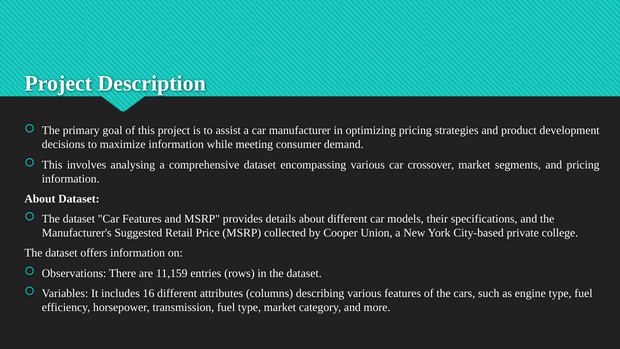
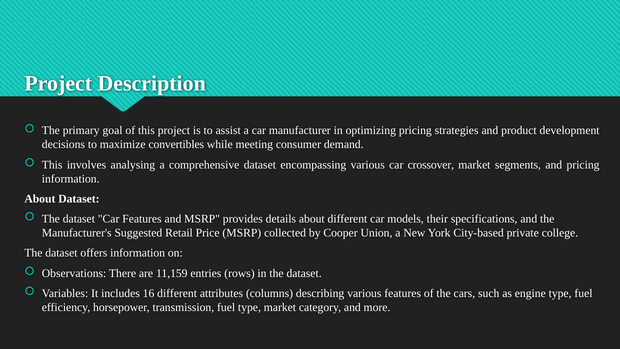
maximize information: information -> convertibles
